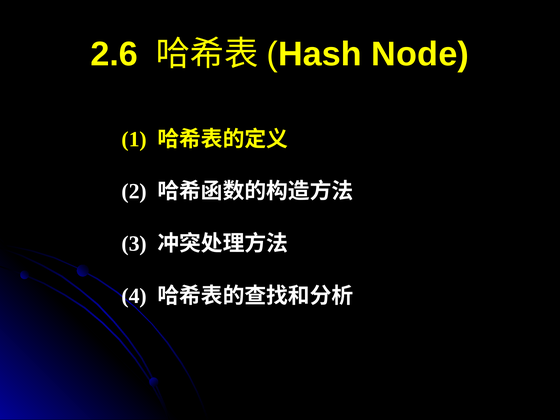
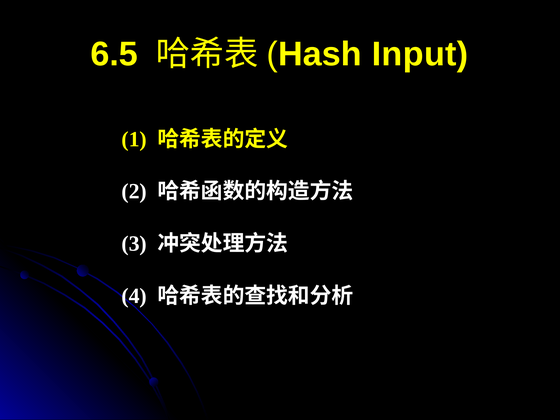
2.6: 2.6 -> 6.5
Node: Node -> Input
